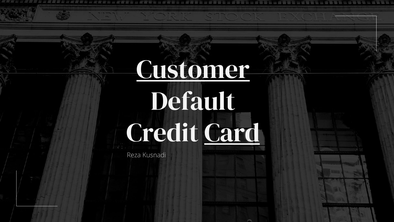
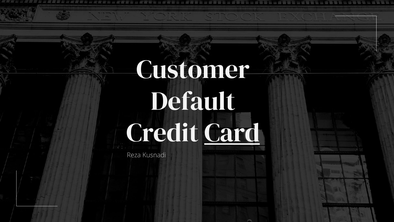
Customer underline: present -> none
